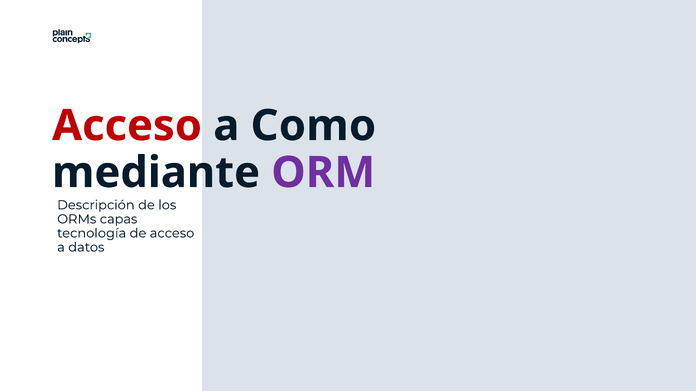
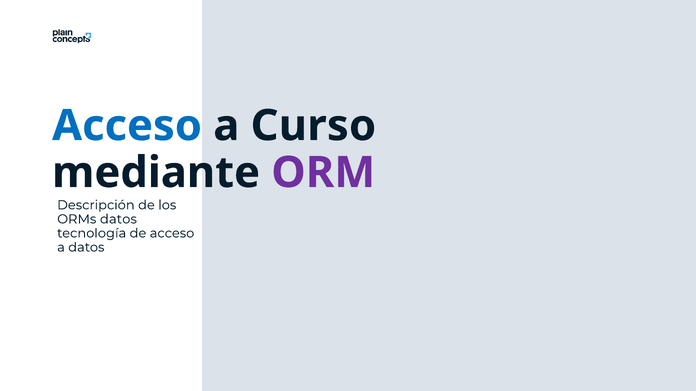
Acceso at (127, 126) colour: red -> blue
Como: Como -> Curso
ORMs capas: capas -> datos
